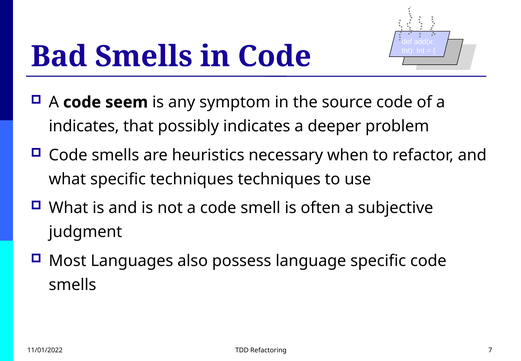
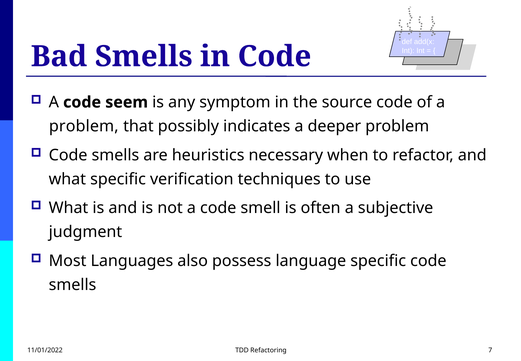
indicates at (84, 126): indicates -> problem
specific techniques: techniques -> verification
